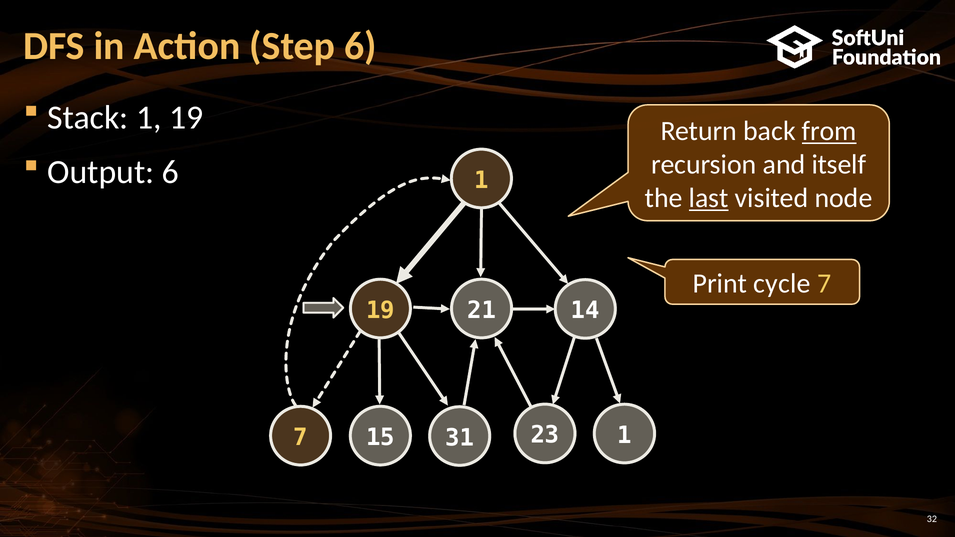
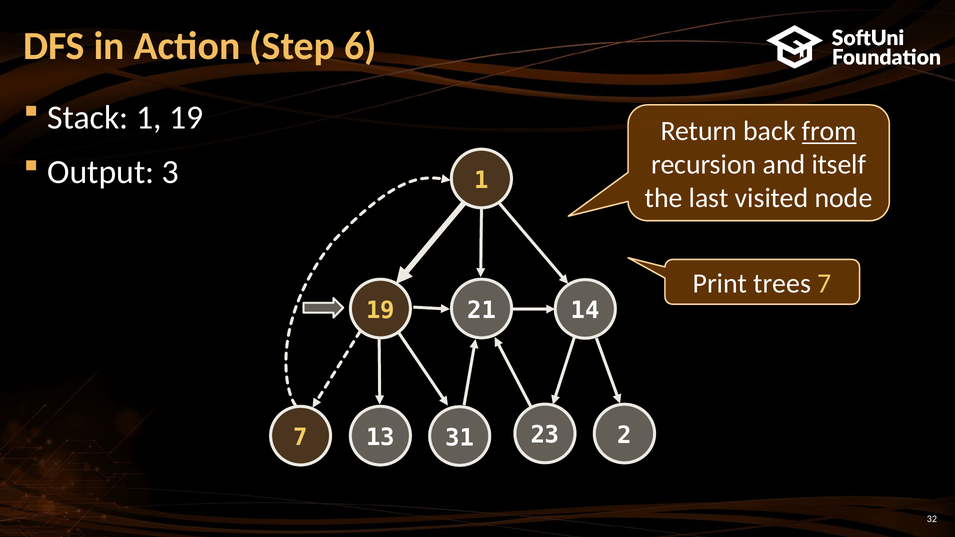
Output 6: 6 -> 3
last underline: present -> none
cycle: cycle -> trees
23 1: 1 -> 2
15: 15 -> 13
